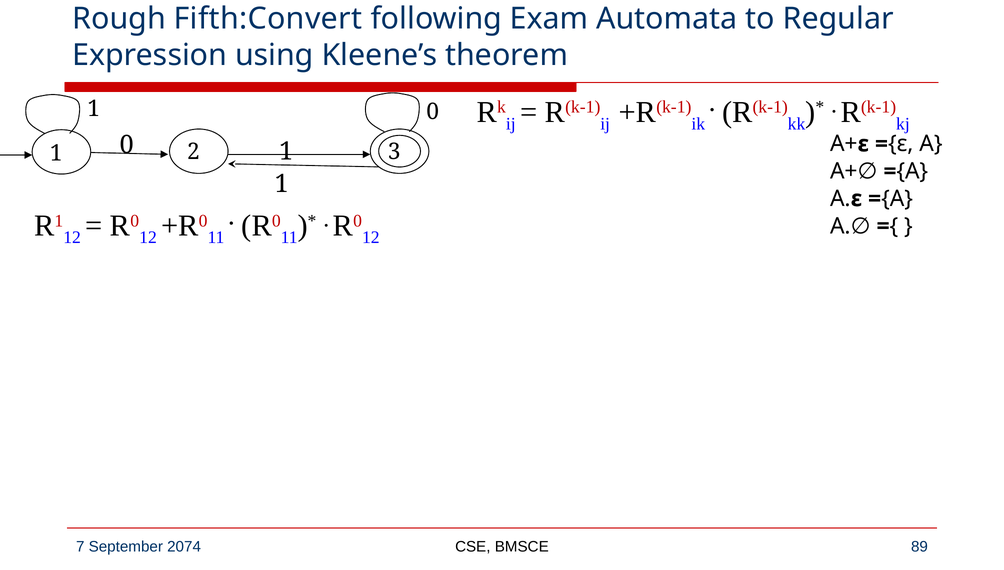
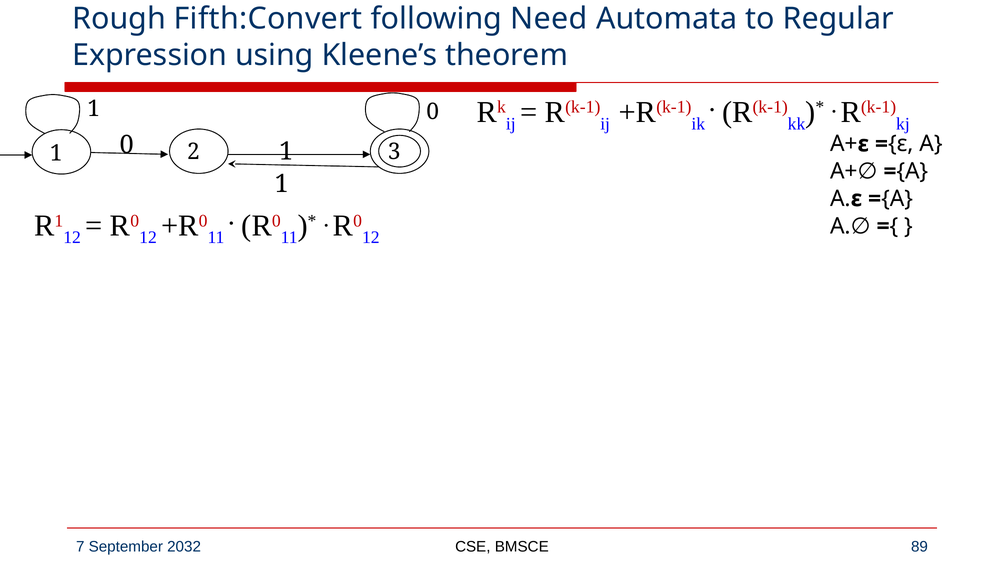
Exam: Exam -> Need
2074: 2074 -> 2032
